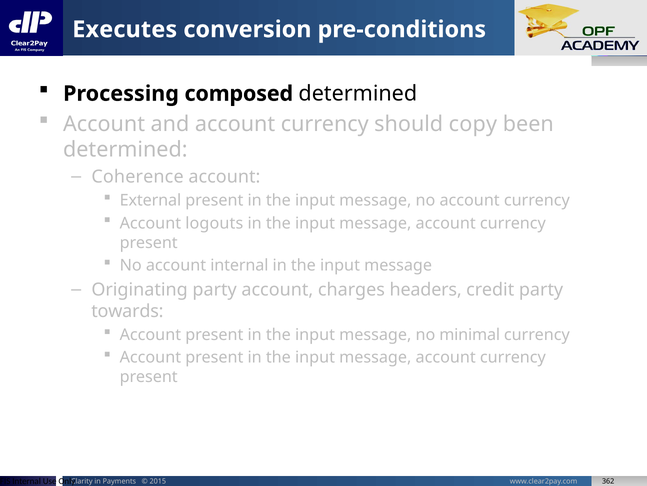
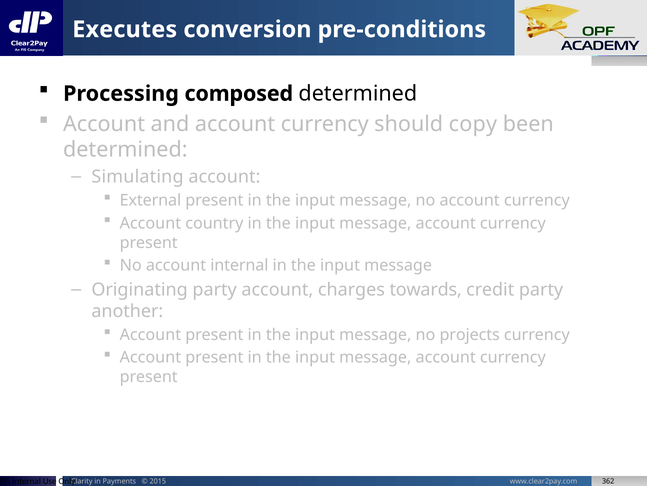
Coherence: Coherence -> Simulating
logouts: logouts -> country
headers: headers -> towards
towards: towards -> another
minimal: minimal -> projects
